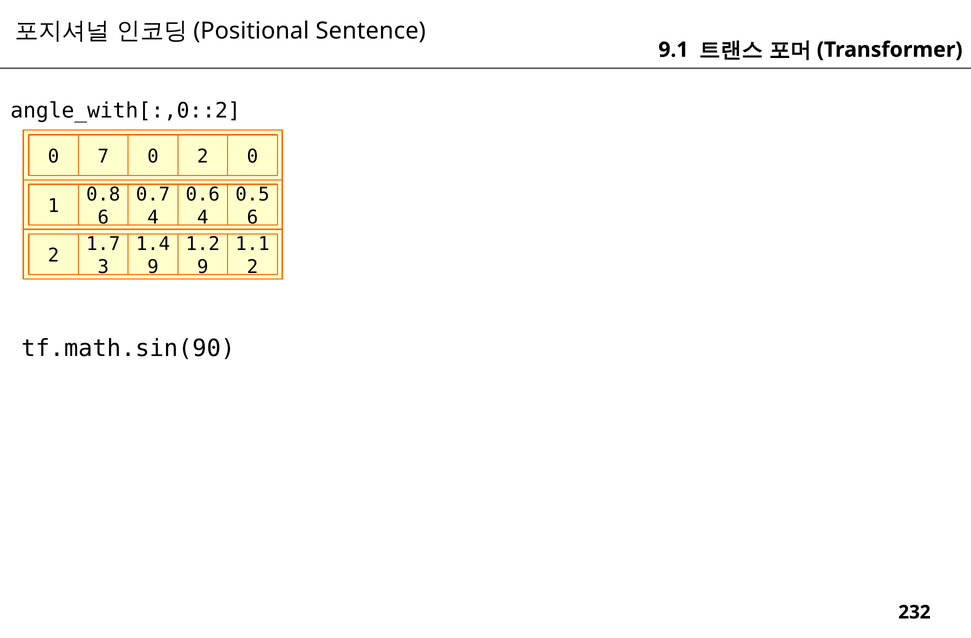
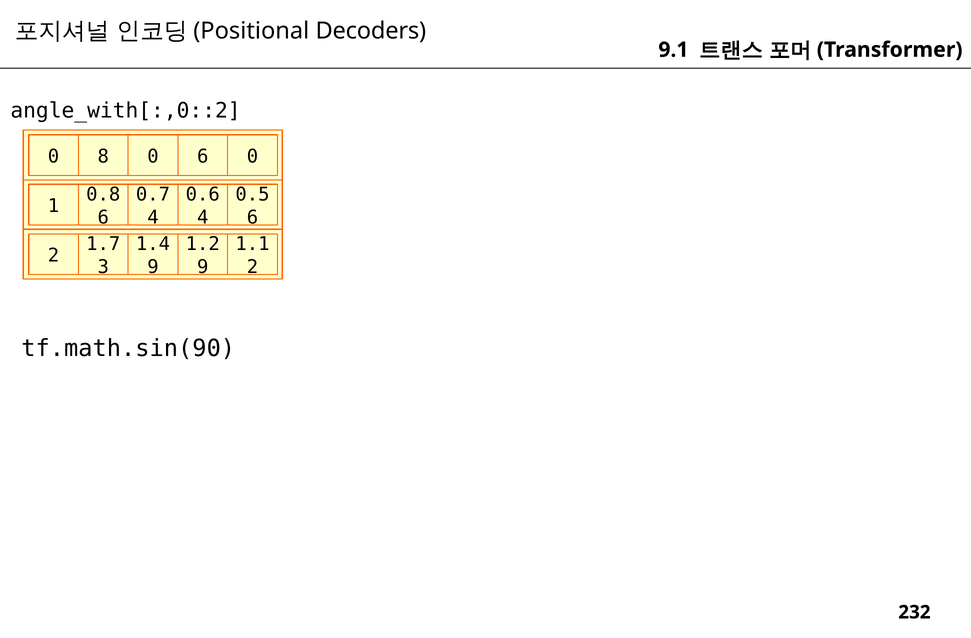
Sentence: Sentence -> Decoders
7: 7 -> 8
0 2: 2 -> 6
